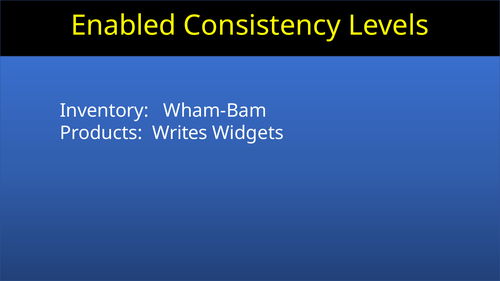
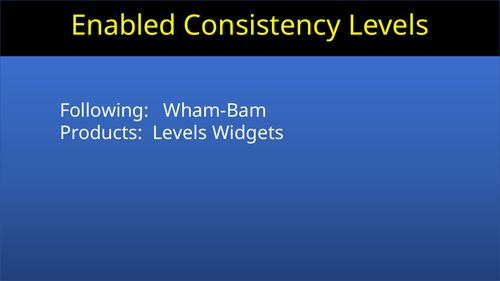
Inventory: Inventory -> Following
Products Writes: Writes -> Levels
